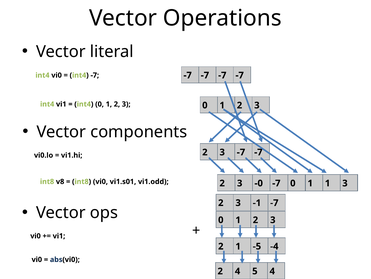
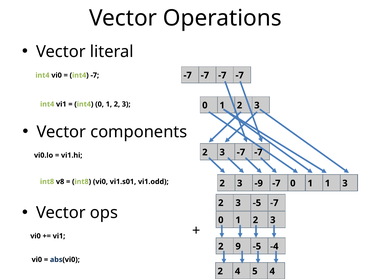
-0: -0 -> -9
3 -1: -1 -> -5
2 1: 1 -> 9
